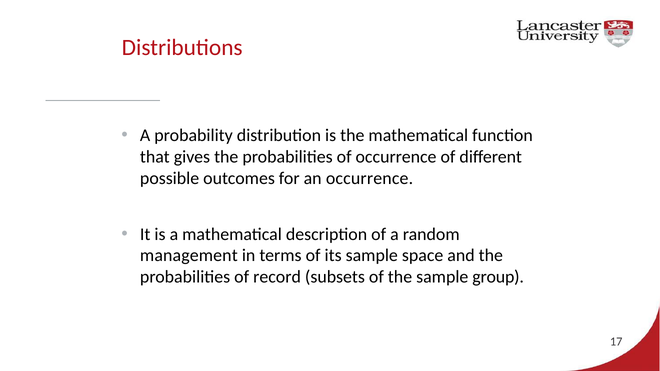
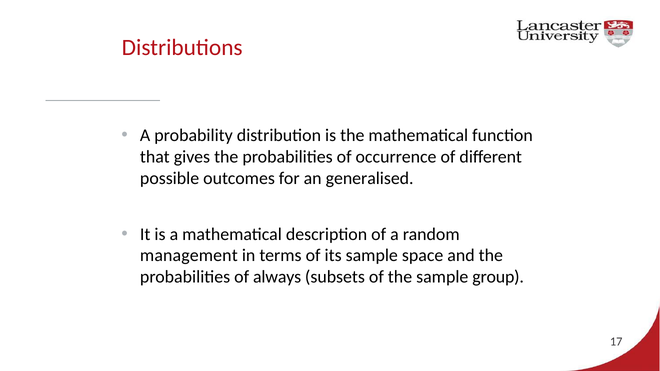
an occurrence: occurrence -> generalised
record: record -> always
